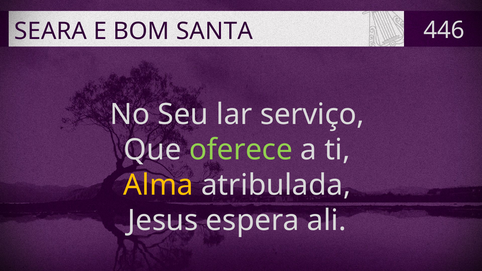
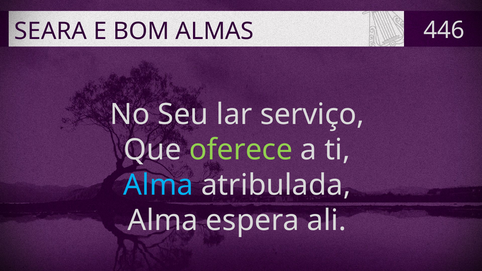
SANTA: SANTA -> ALMAS
Alma at (158, 185) colour: yellow -> light blue
Jesus at (163, 220): Jesus -> Alma
